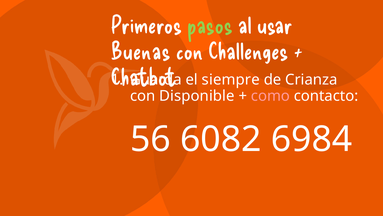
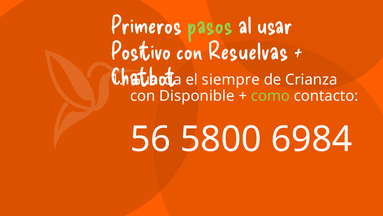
Buenas: Buenas -> Positivo
Challenges: Challenges -> Resuelvas
como colour: pink -> light green
6082: 6082 -> 5800
